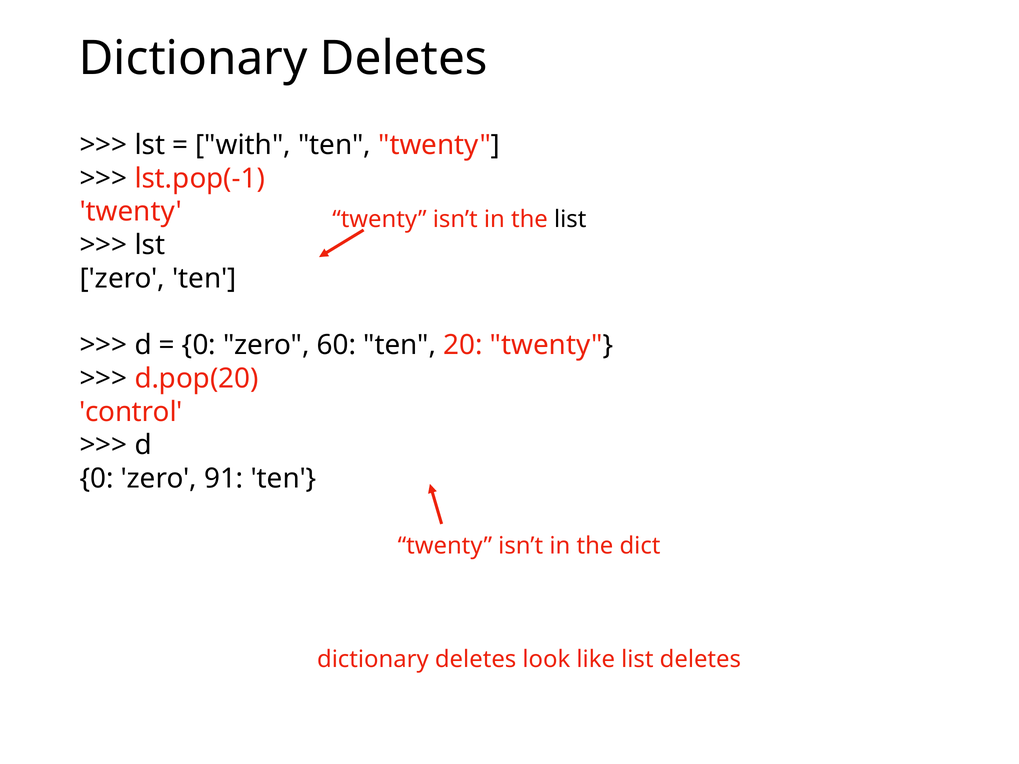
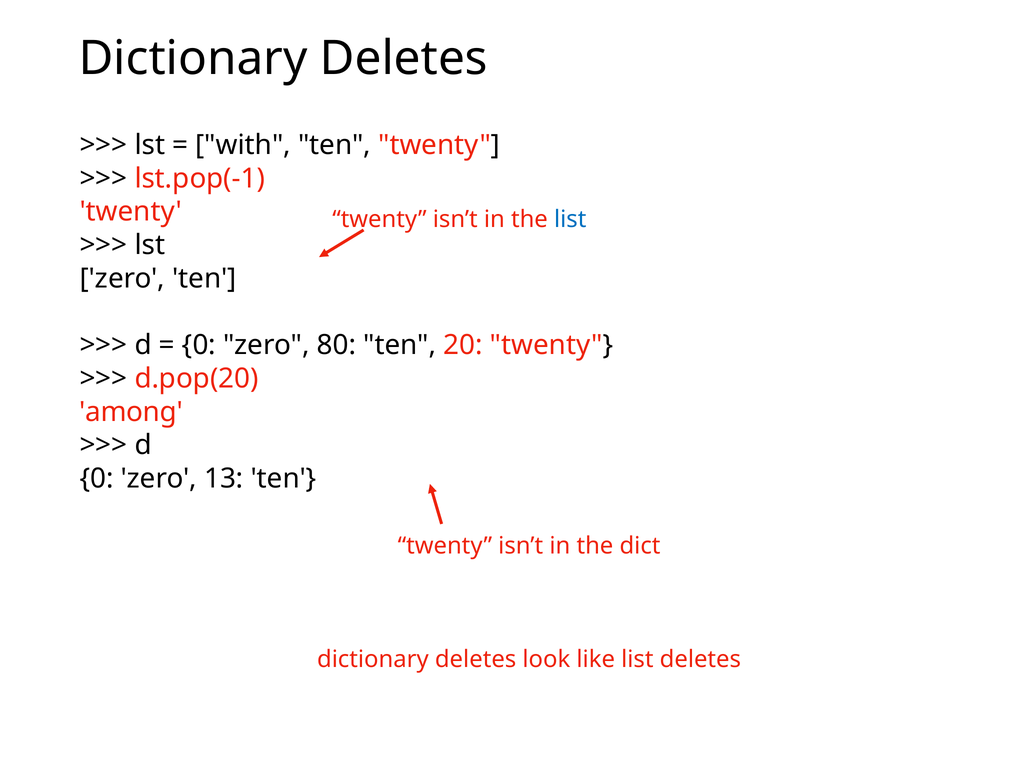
list at (570, 220) colour: black -> blue
60: 60 -> 80
control: control -> among
91: 91 -> 13
